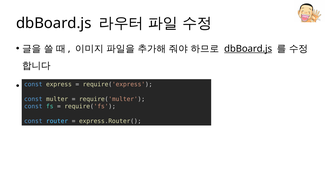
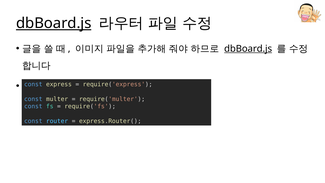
dbBoard.js at (54, 23) underline: none -> present
